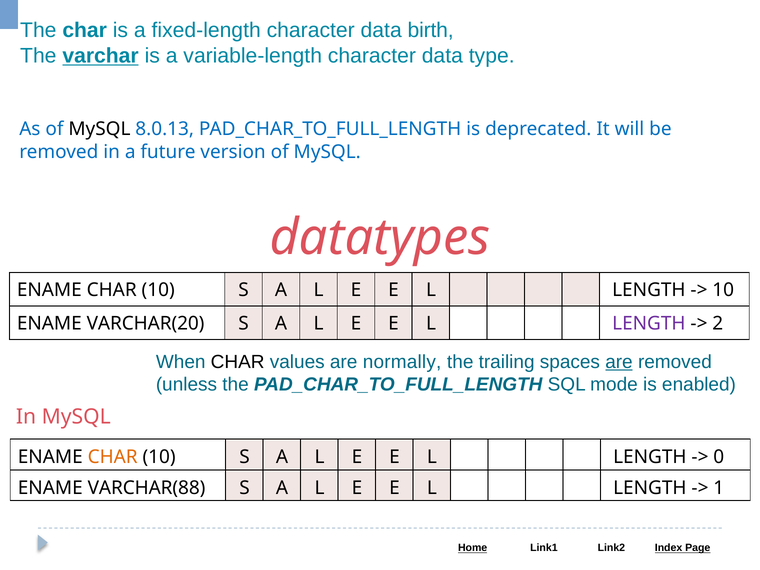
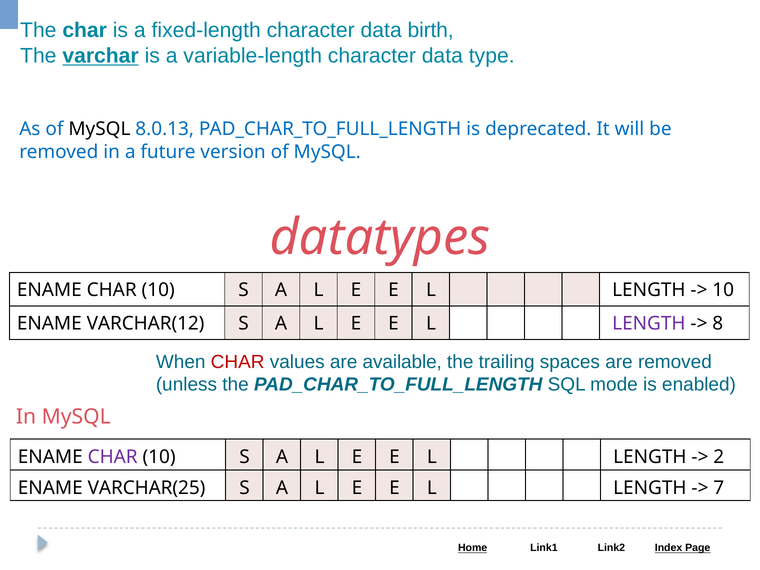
VARCHAR(20: VARCHAR(20 -> VARCHAR(12
2: 2 -> 8
CHAR at (238, 362) colour: black -> red
normally: normally -> available
are at (619, 362) underline: present -> none
CHAR at (113, 457) colour: orange -> purple
0: 0 -> 2
VARCHAR(88: VARCHAR(88 -> VARCHAR(25
1: 1 -> 7
